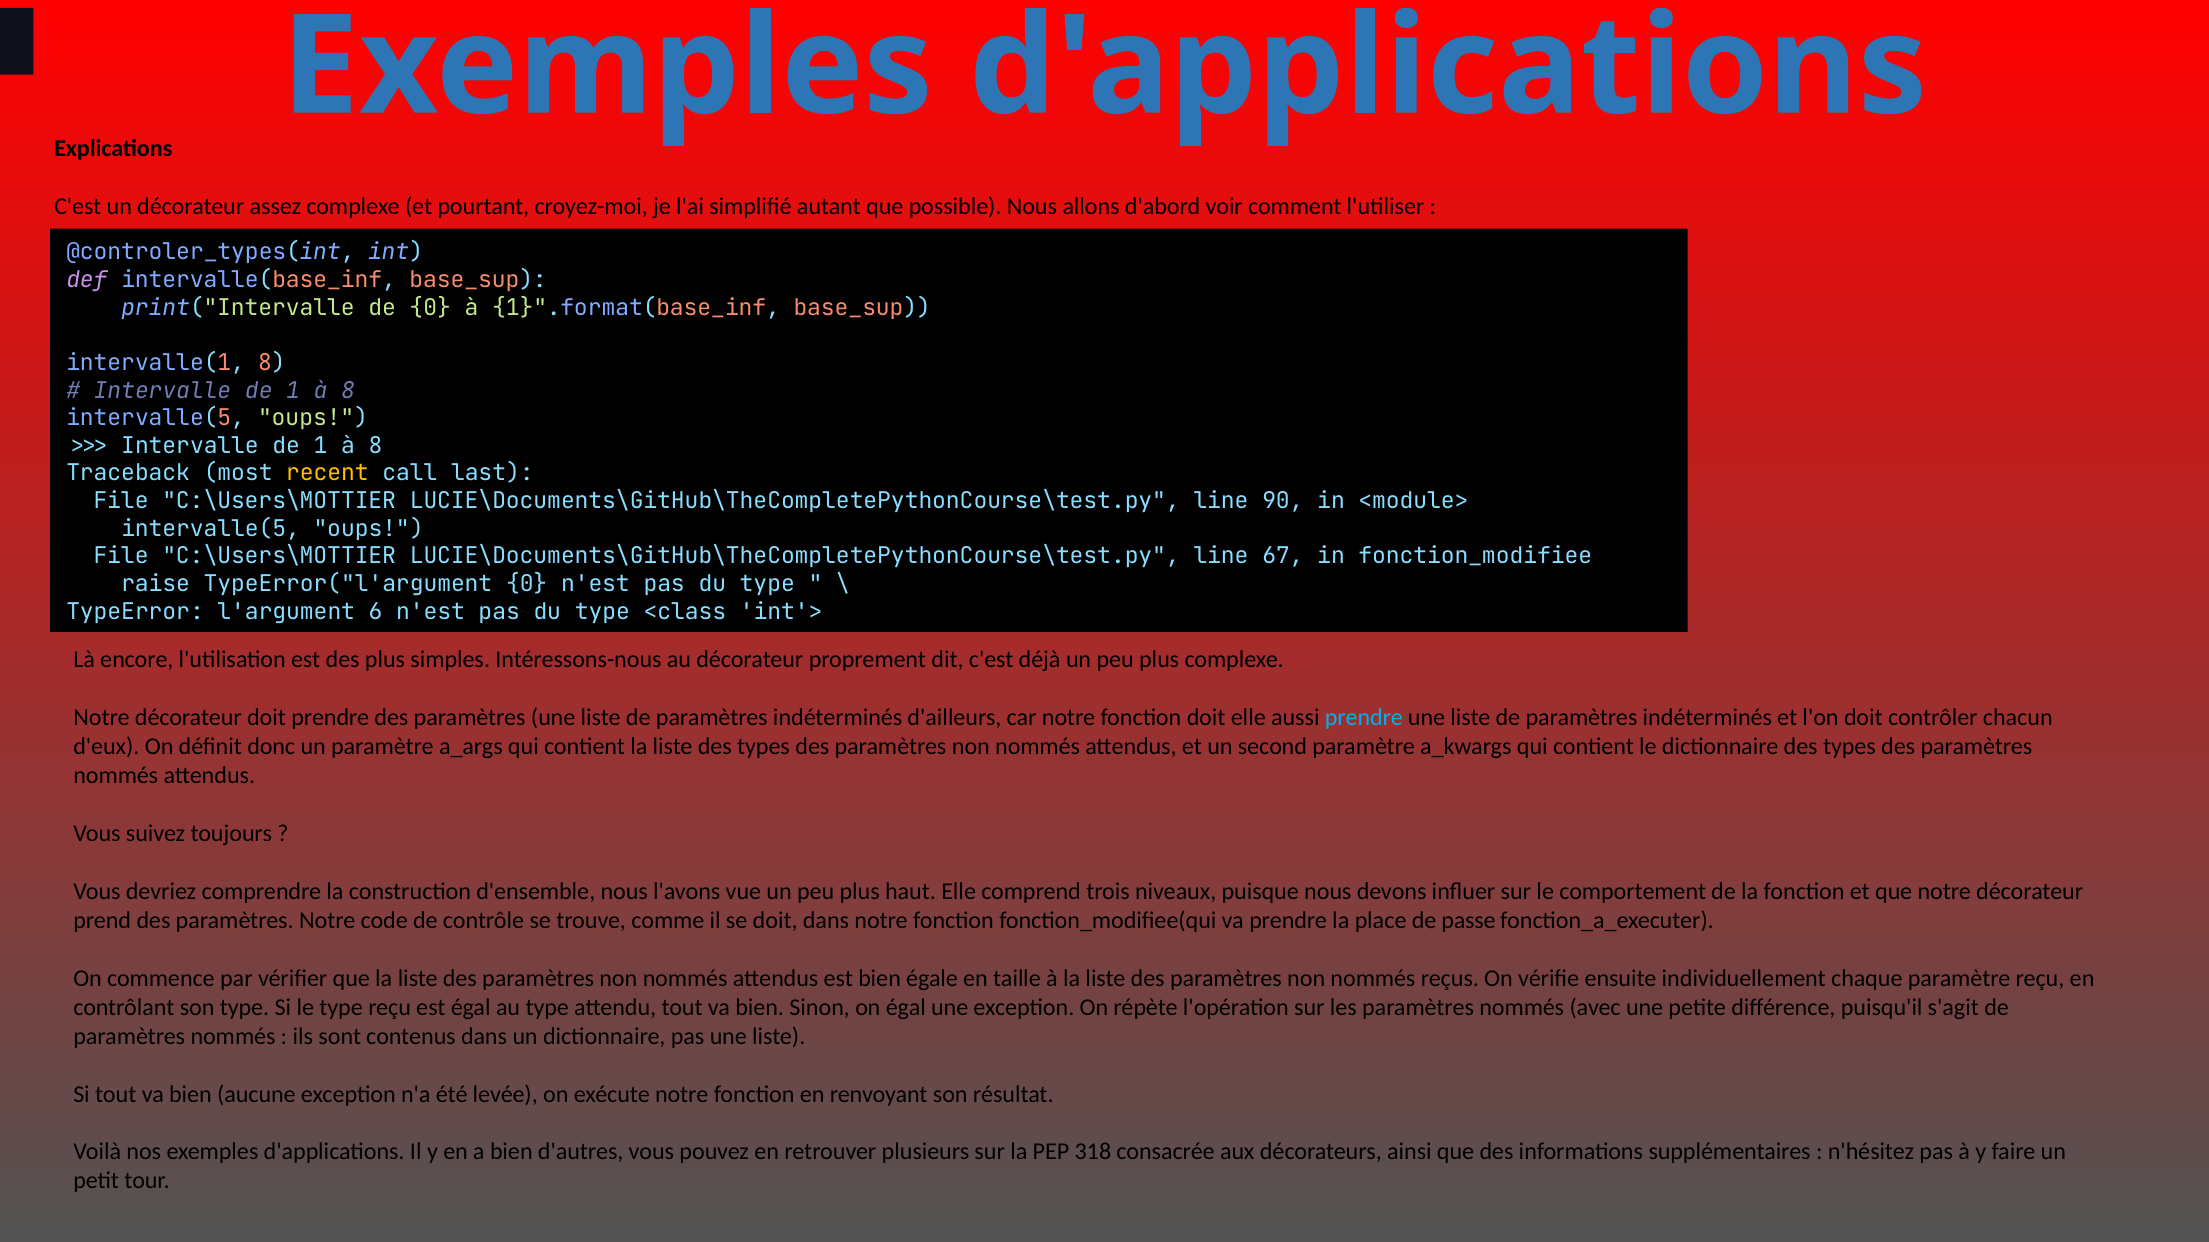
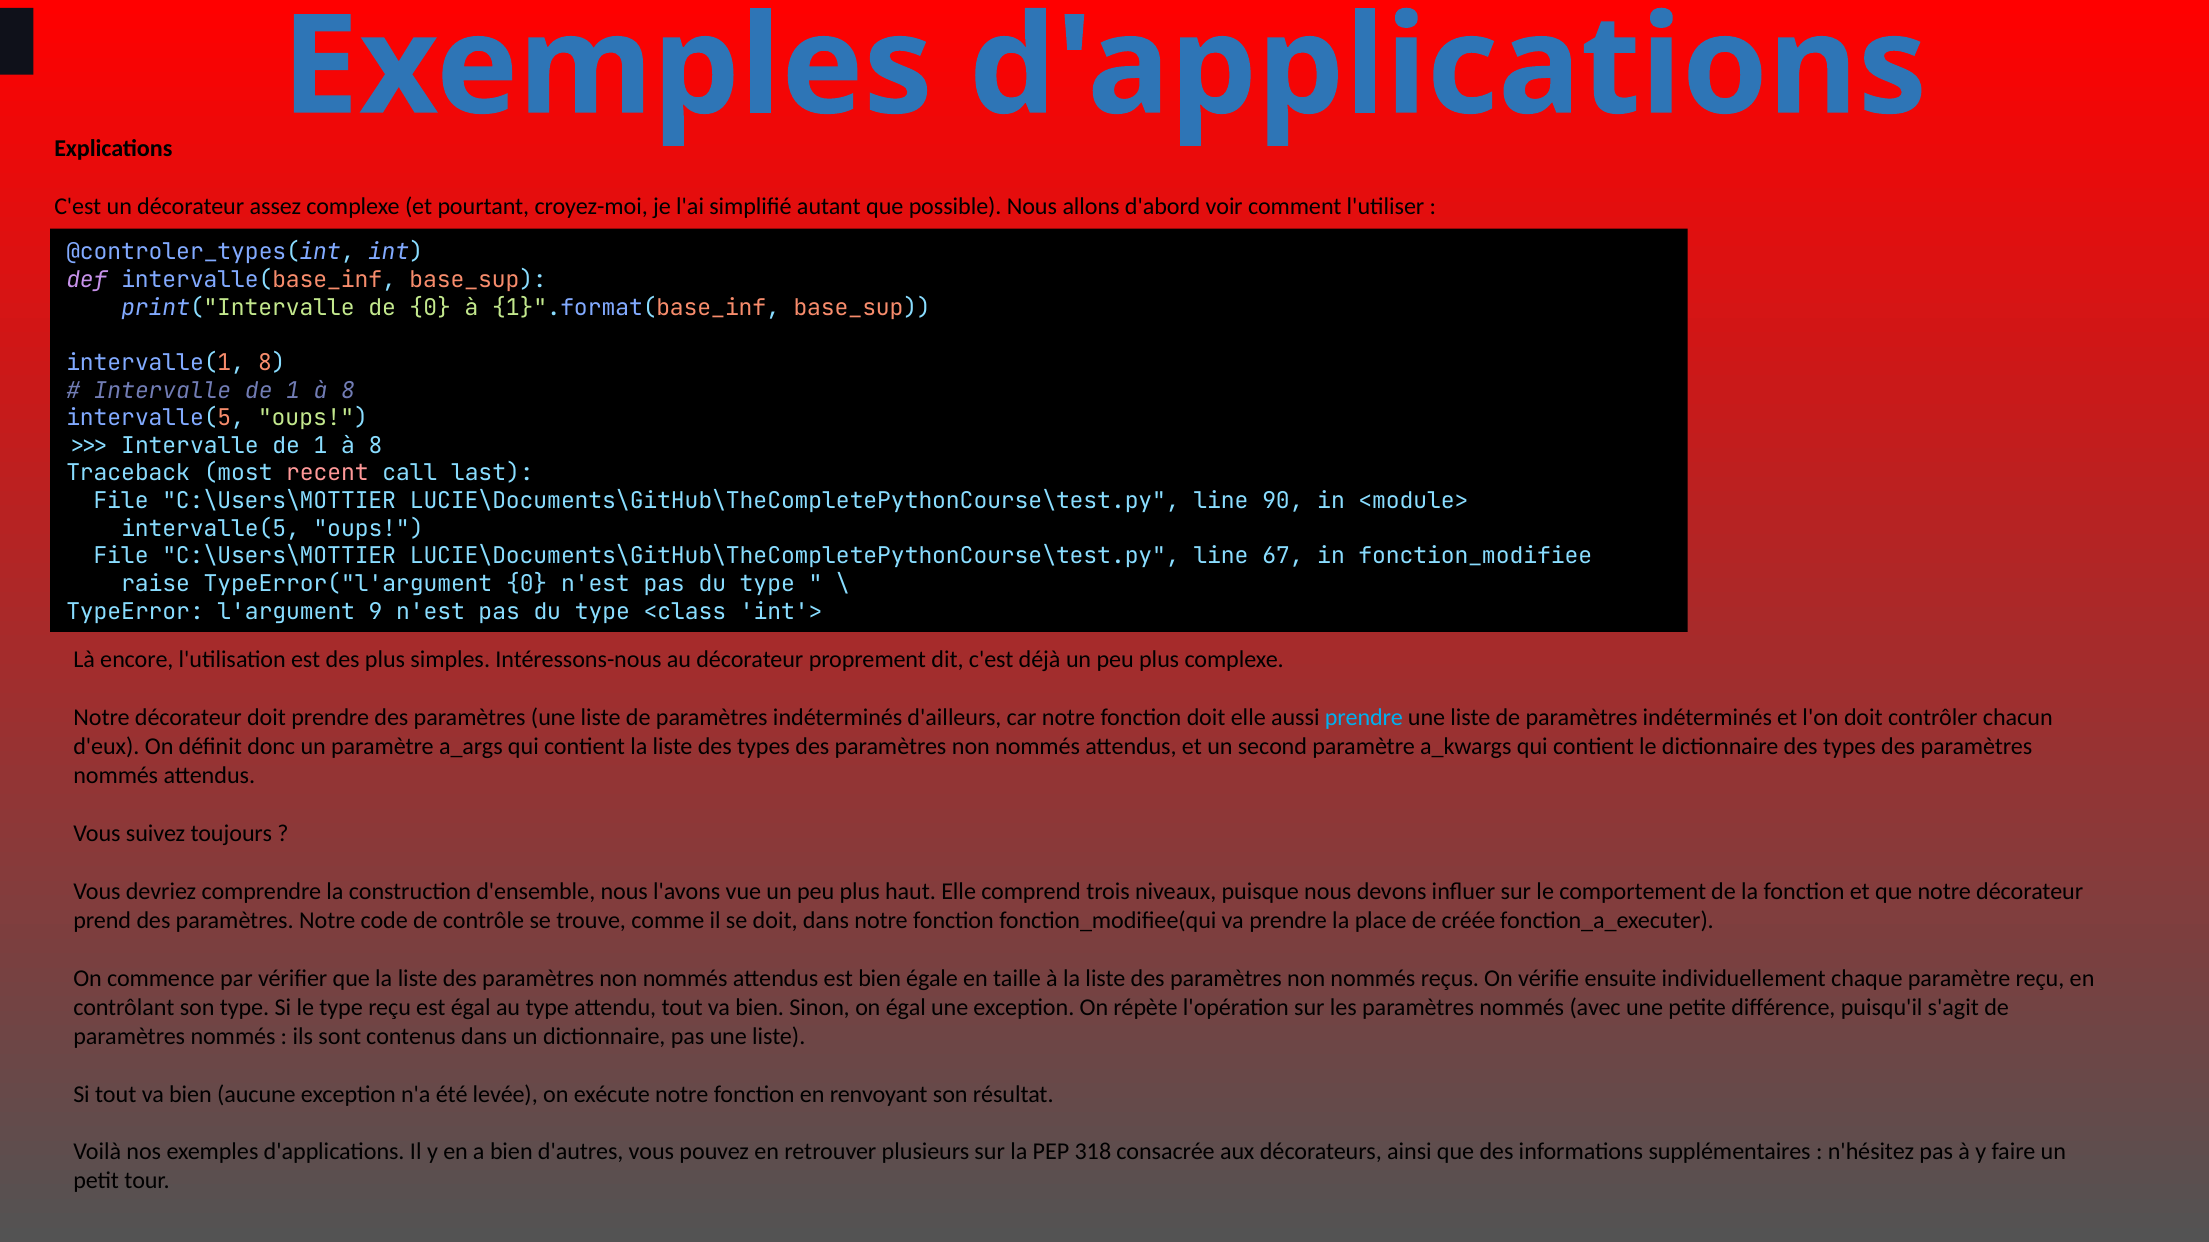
recent colour: yellow -> pink
6: 6 -> 9
passe: passe -> créée
